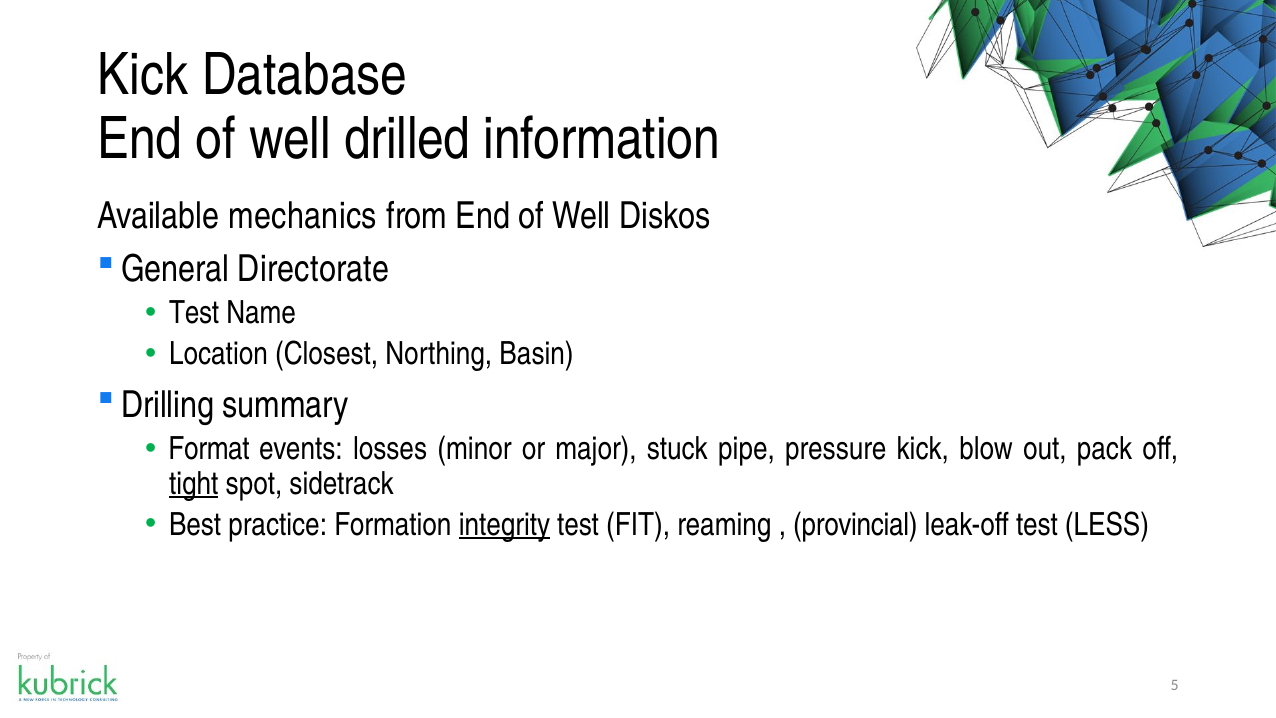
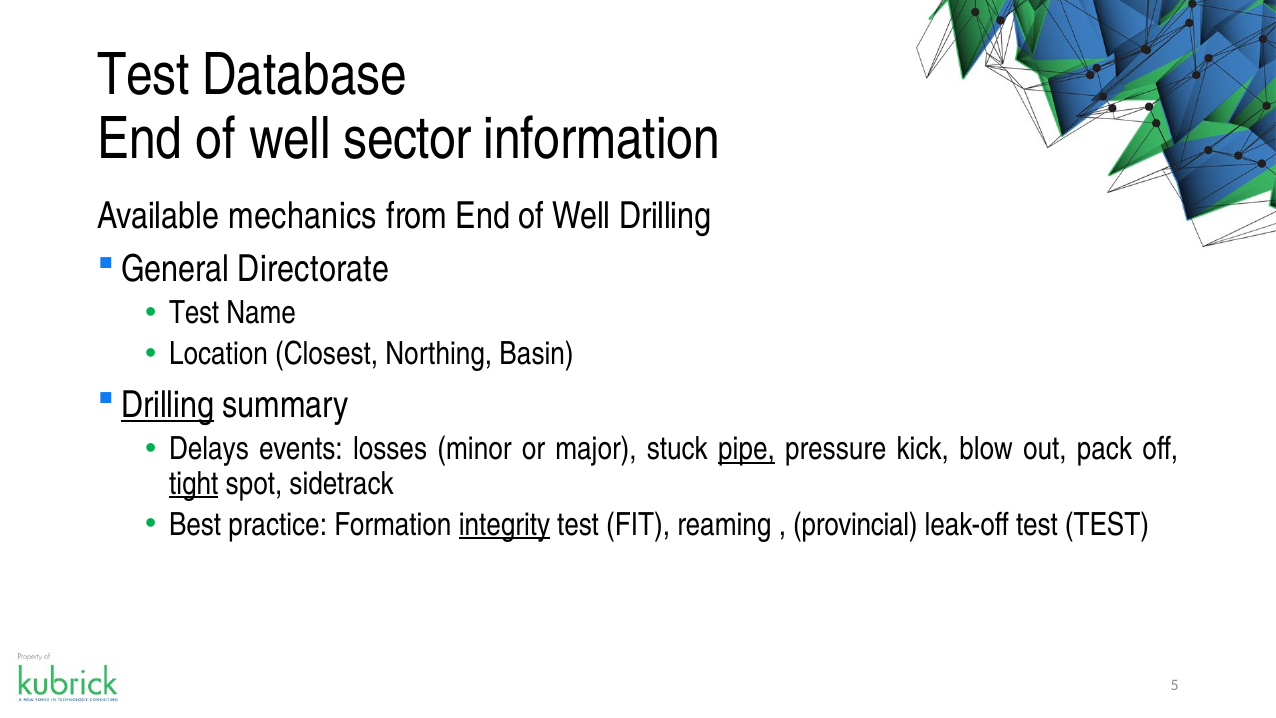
Kick at (143, 76): Kick -> Test
drilled: drilled -> sector
Well Diskos: Diskos -> Drilling
Drilling at (168, 405) underline: none -> present
Format: Format -> Delays
pipe underline: none -> present
test LESS: LESS -> TEST
